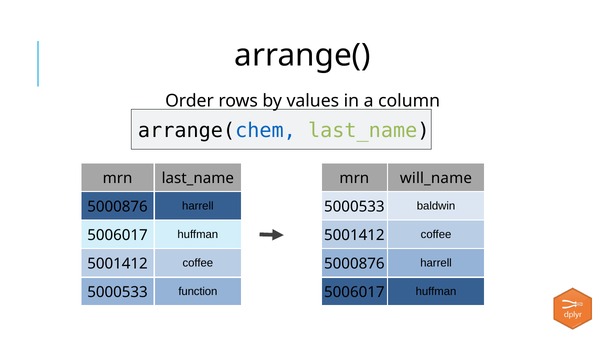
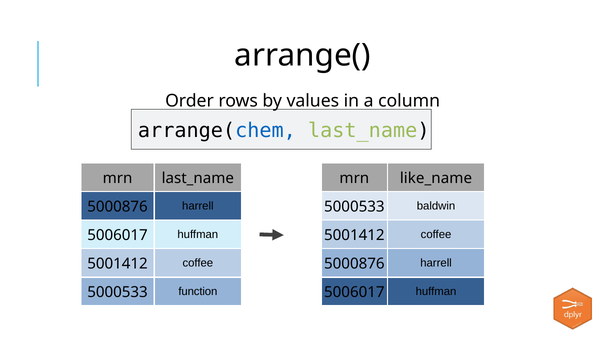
will_name: will_name -> like_name
